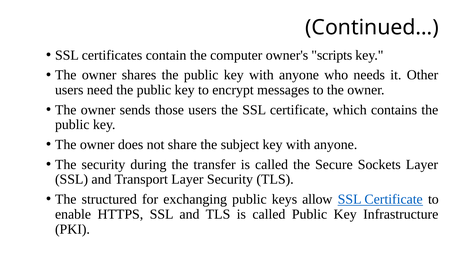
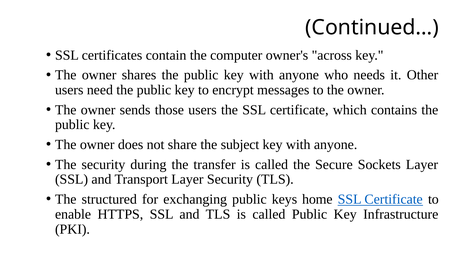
scripts: scripts -> across
allow: allow -> home
